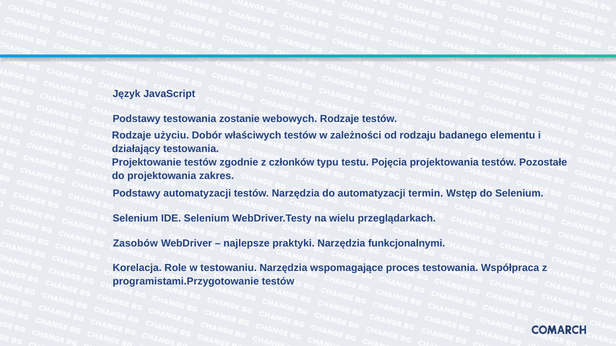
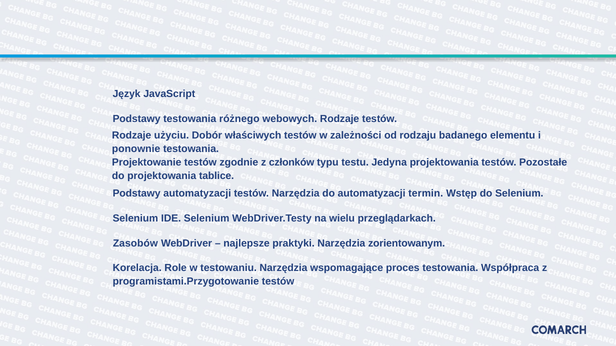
zostanie: zostanie -> różnego
działający: działający -> ponownie
Pojęcia: Pojęcia -> Jedyna
zakres: zakres -> tablice
funkcjonalnymi: funkcjonalnymi -> zorientowanym
